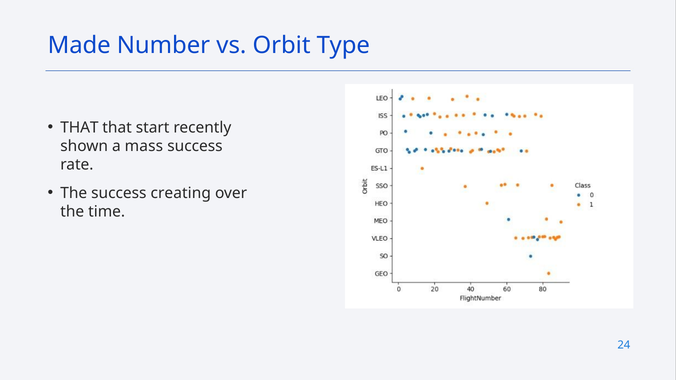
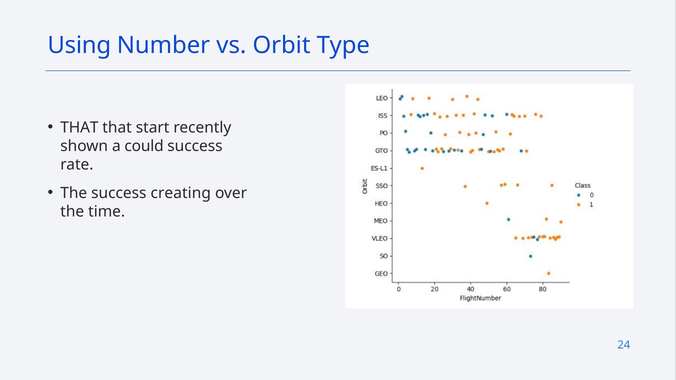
Made: Made -> Using
mass: mass -> could
